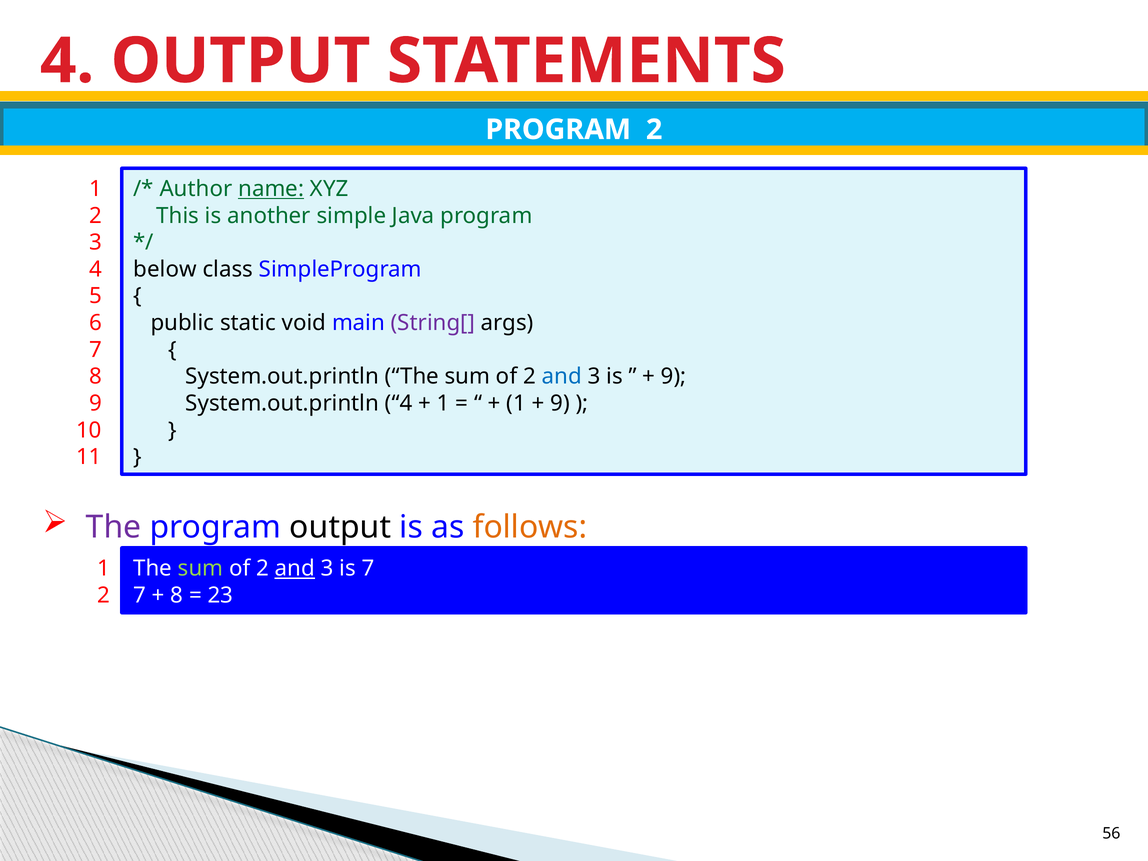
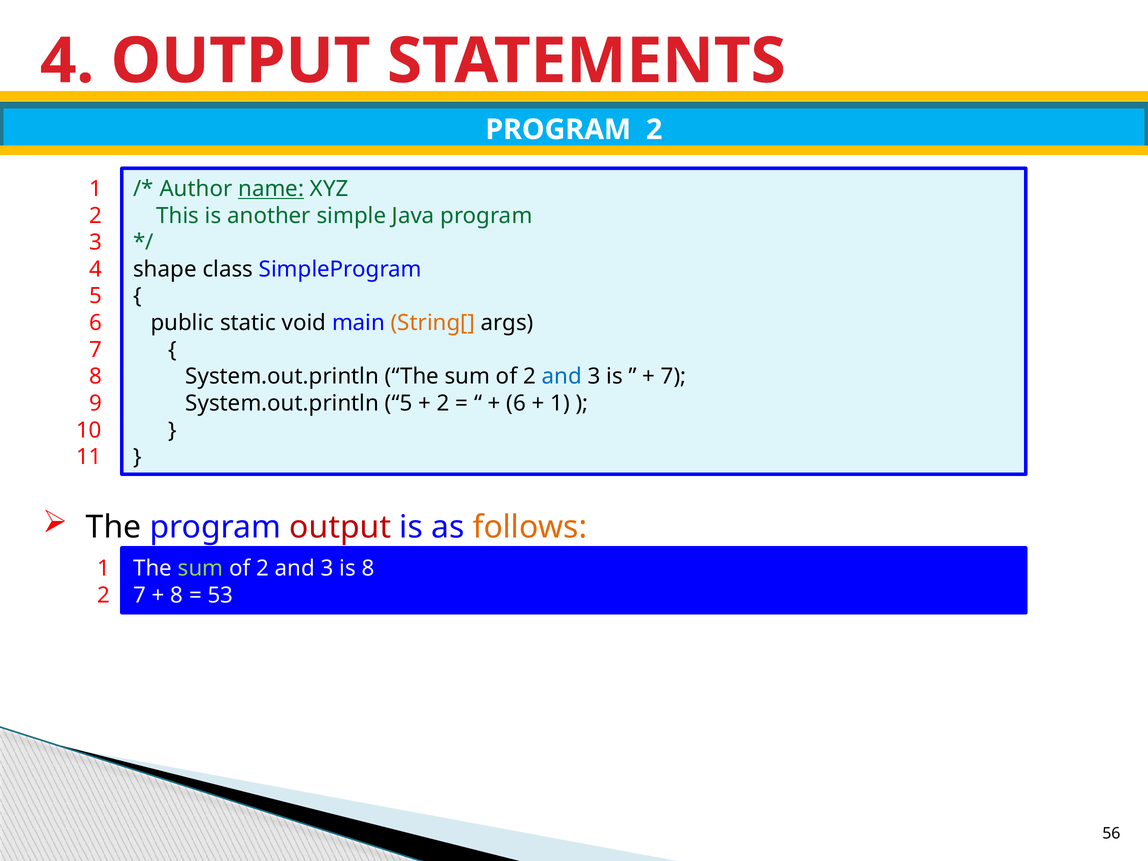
below: below -> shape
String[ colour: purple -> orange
9 at (674, 377): 9 -> 7
System.out.println 4: 4 -> 5
1 at (443, 403): 1 -> 2
1 at (516, 403): 1 -> 6
9 at (560, 403): 9 -> 1
The at (114, 527) colour: purple -> black
output at (340, 527) colour: black -> red
and at (295, 569) underline: present -> none
is 7: 7 -> 8
23: 23 -> 53
